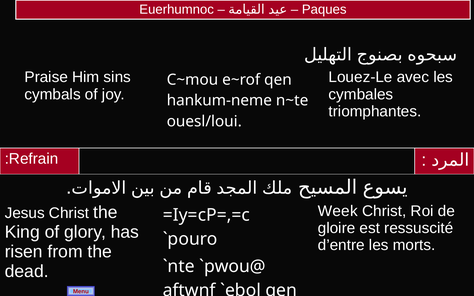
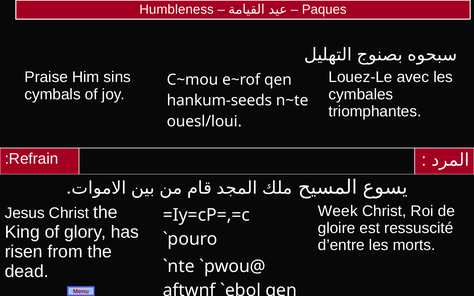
Euerhumnoc: Euerhumnoc -> Humbleness
hankum-neme: hankum-neme -> hankum-seeds
